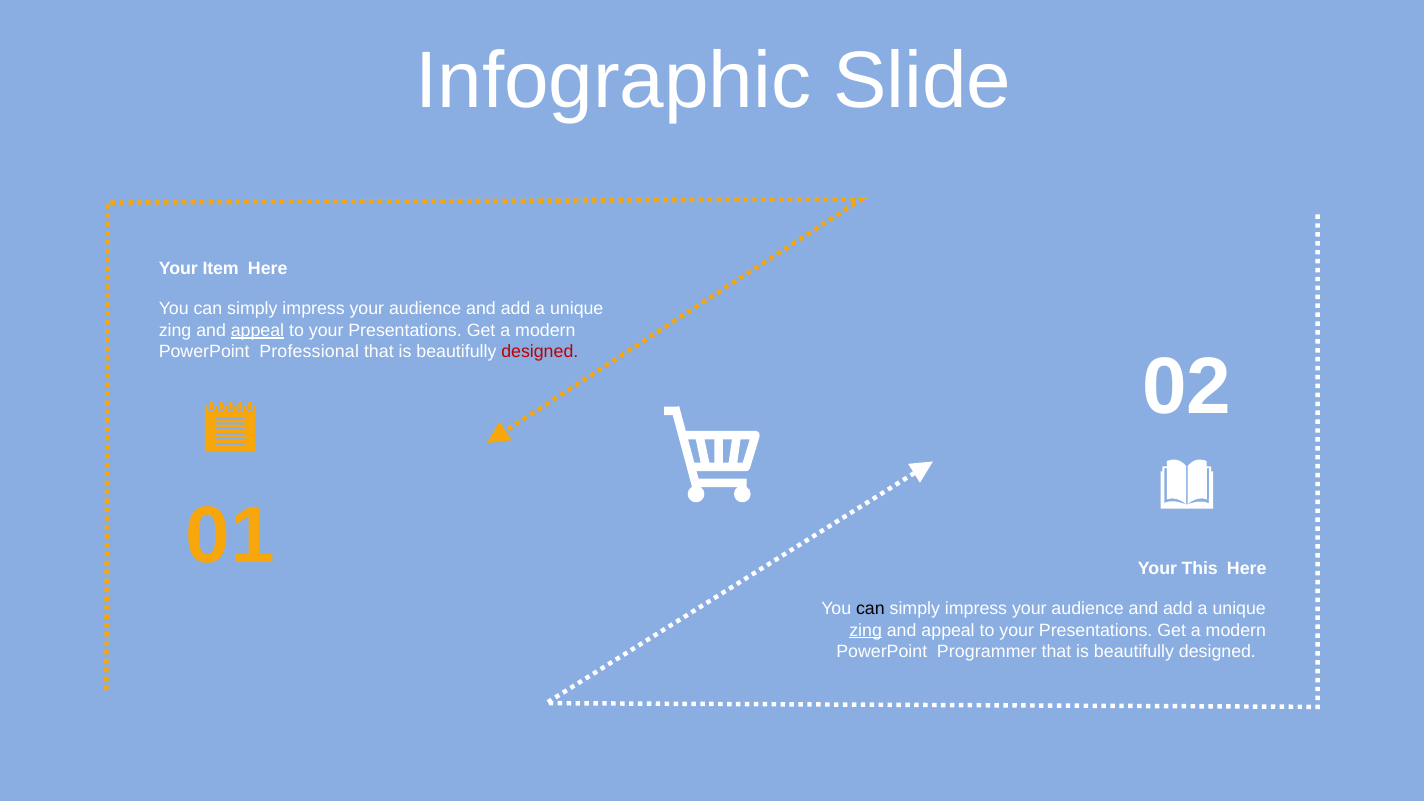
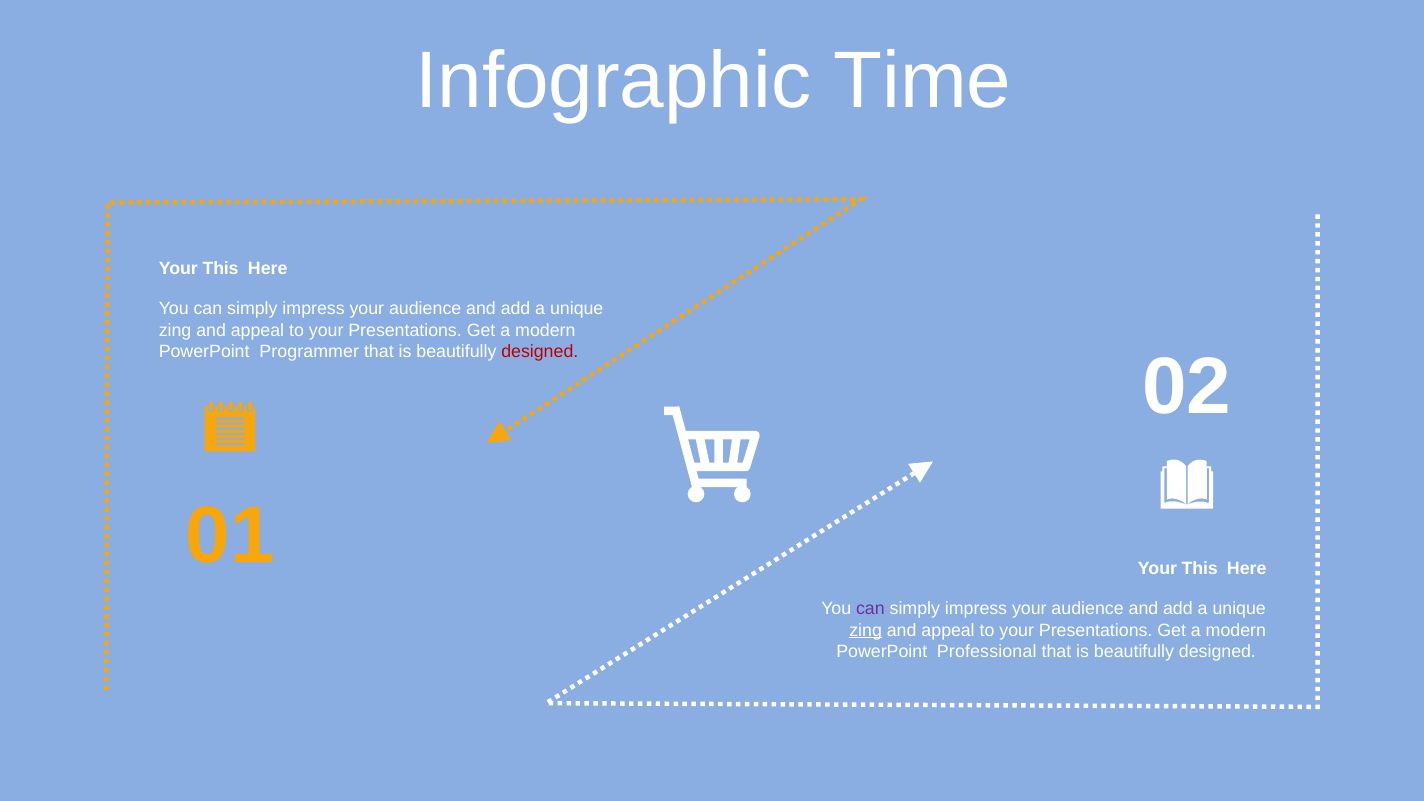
Slide: Slide -> Time
Item at (221, 269): Item -> This
appeal at (257, 330) underline: present -> none
Professional: Professional -> Programmer
can at (870, 609) colour: black -> purple
Programmer: Programmer -> Professional
